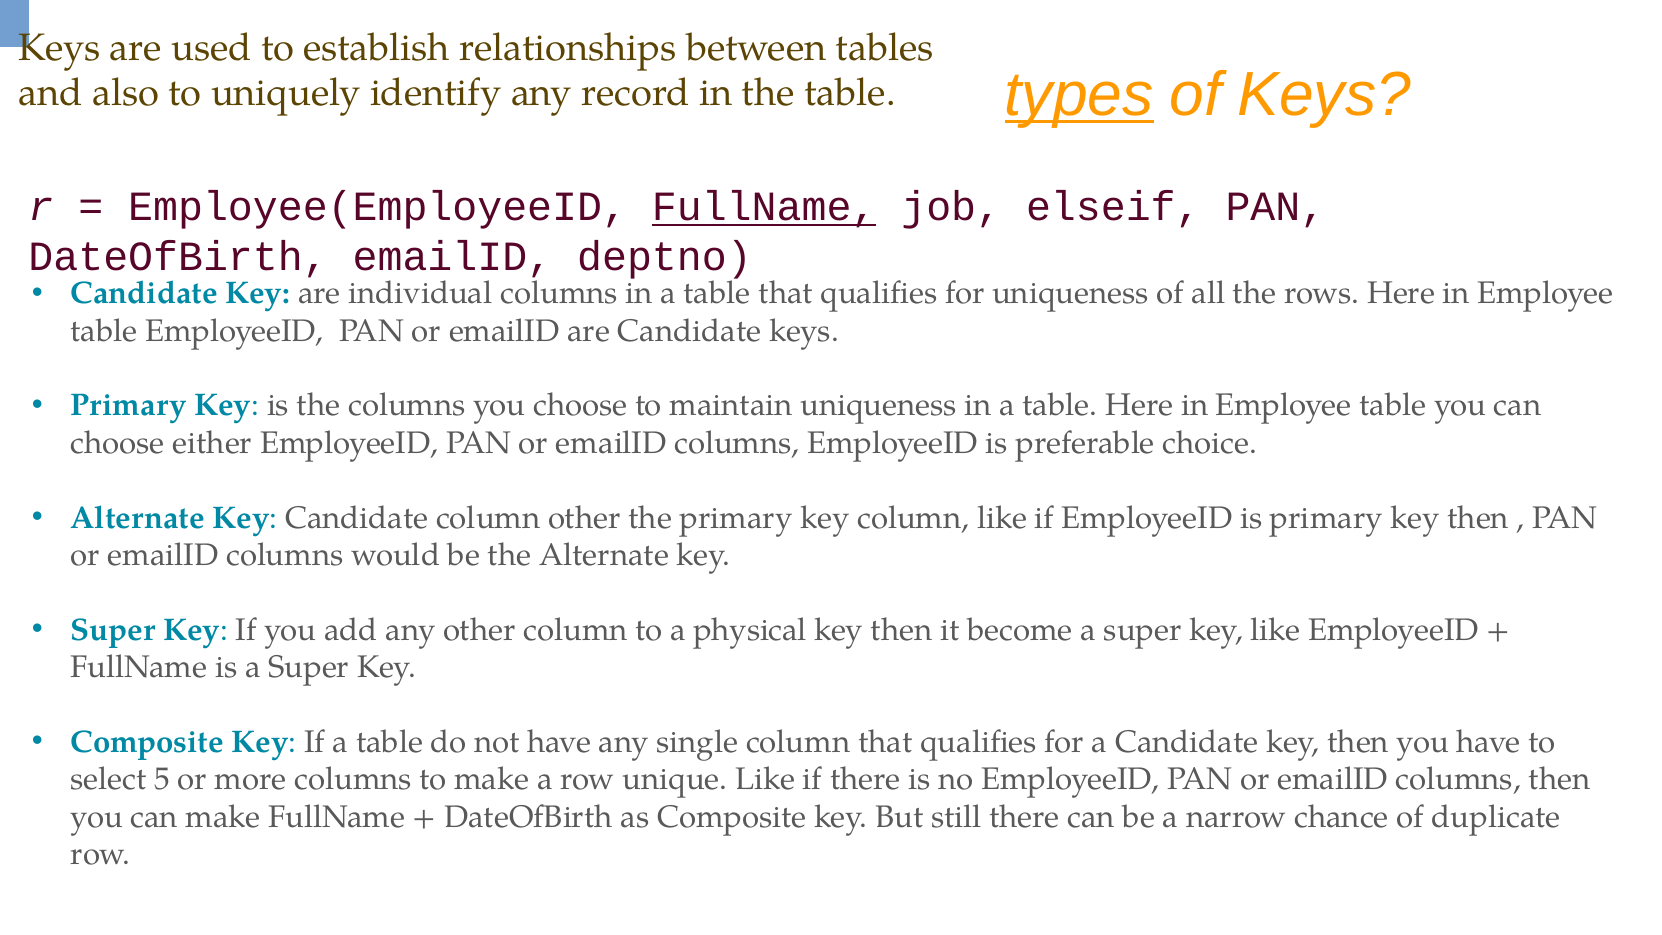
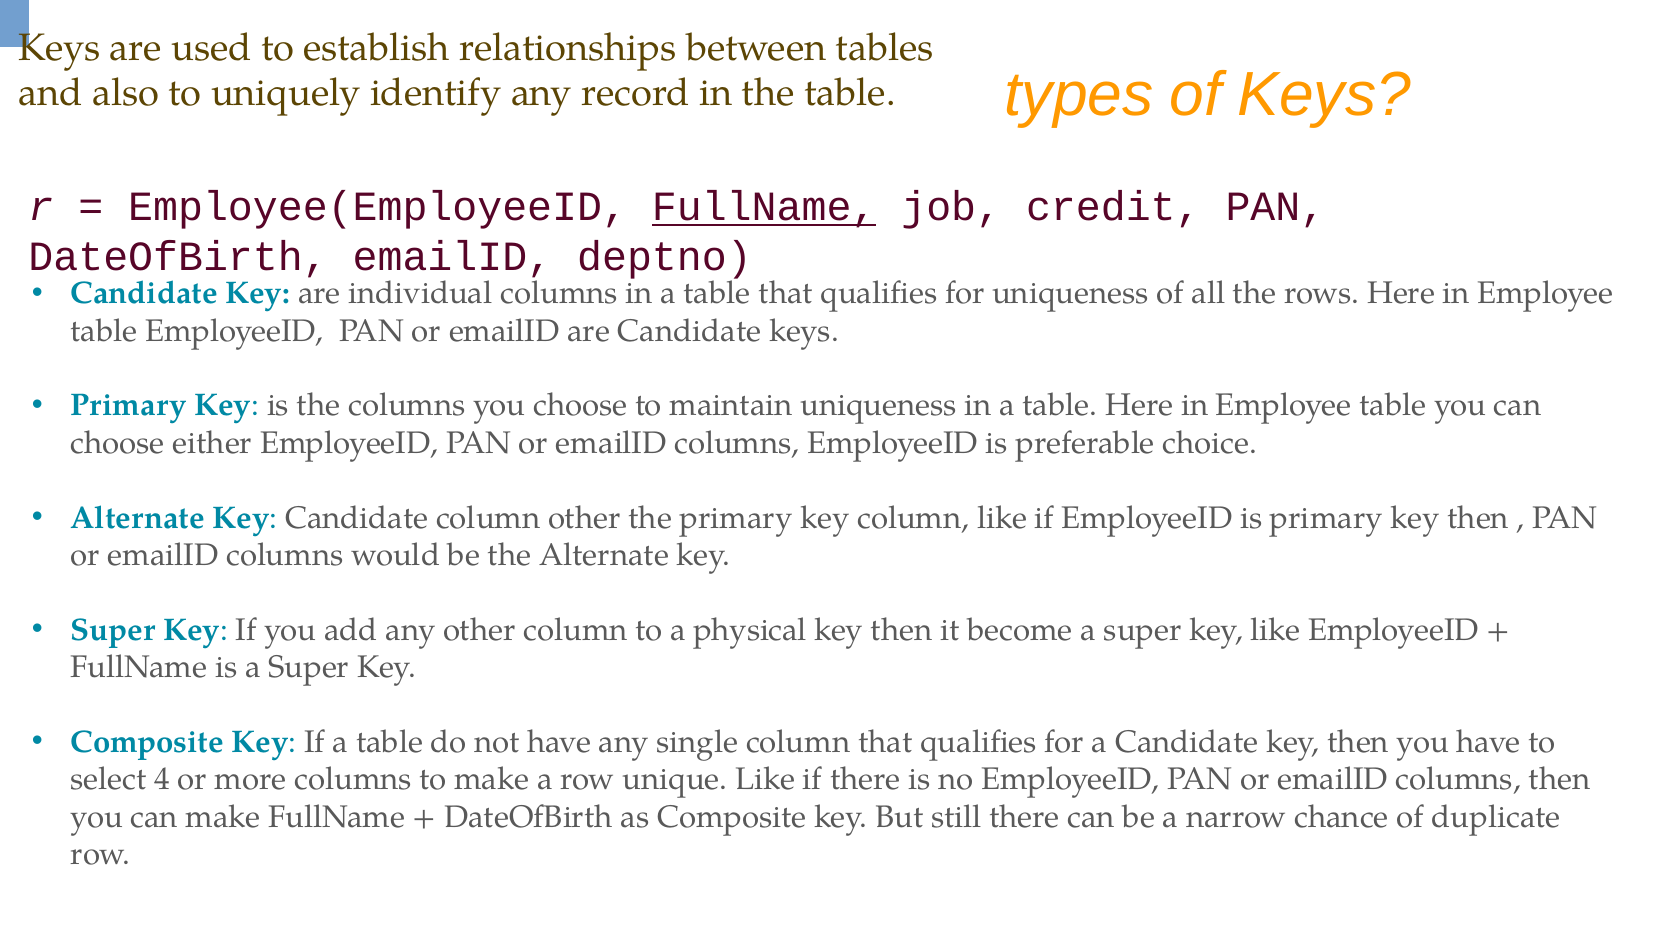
types underline: present -> none
elseif: elseif -> credit
5: 5 -> 4
